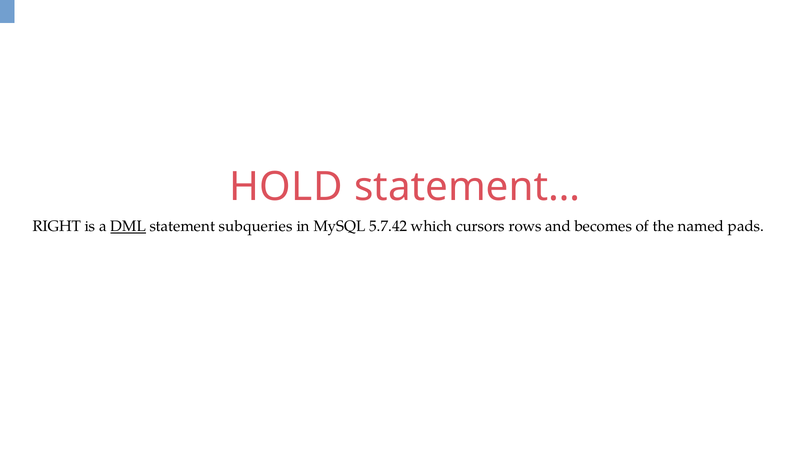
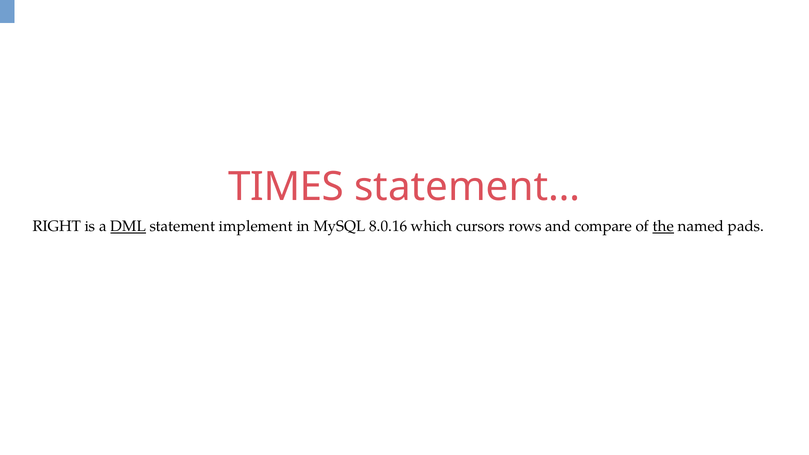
HOLD: HOLD -> TIMES
subqueries: subqueries -> implement
5.7.42: 5.7.42 -> 8.0.16
becomes: becomes -> compare
the underline: none -> present
